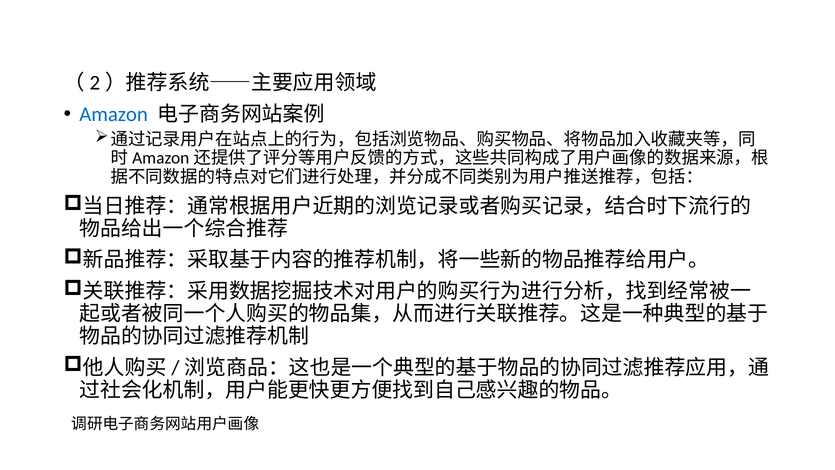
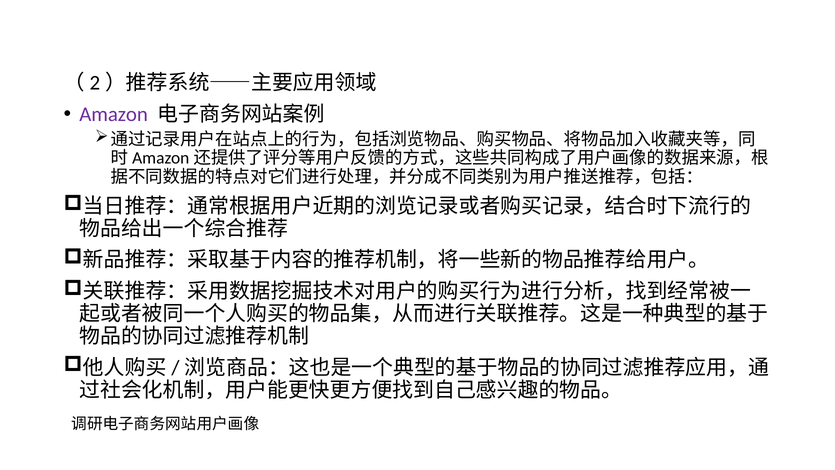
Amazon colour: blue -> purple
